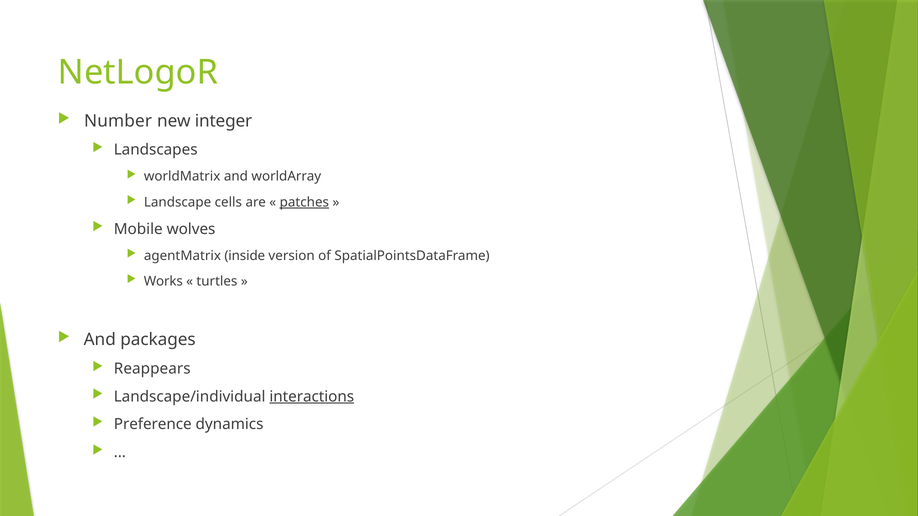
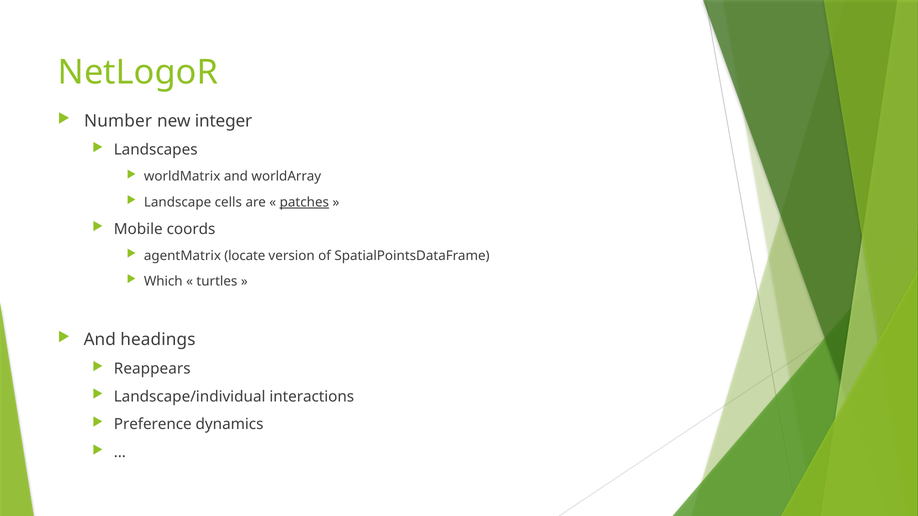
wolves: wolves -> coords
inside: inside -> locate
Works: Works -> Which
packages: packages -> headings
interactions underline: present -> none
